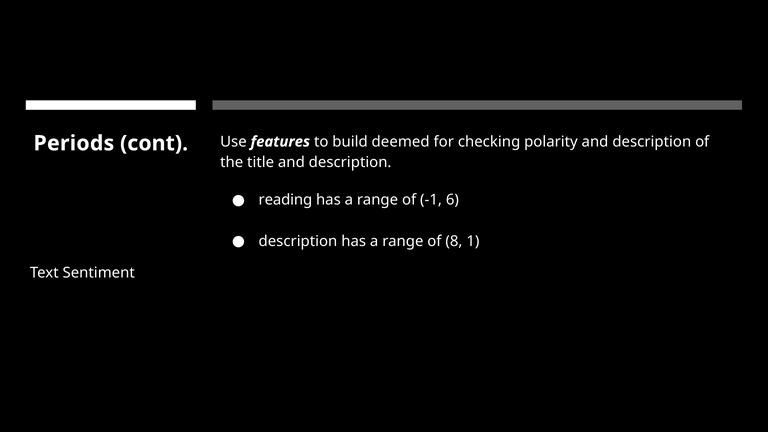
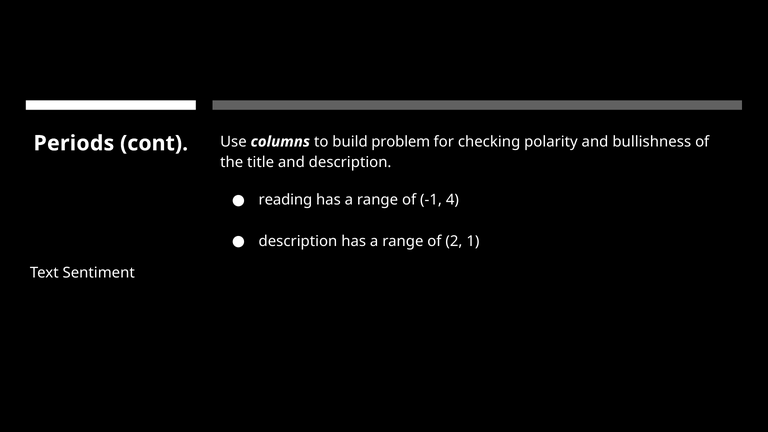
features: features -> columns
deemed: deemed -> problem
polarity and description: description -> bullishness
6: 6 -> 4
8: 8 -> 2
